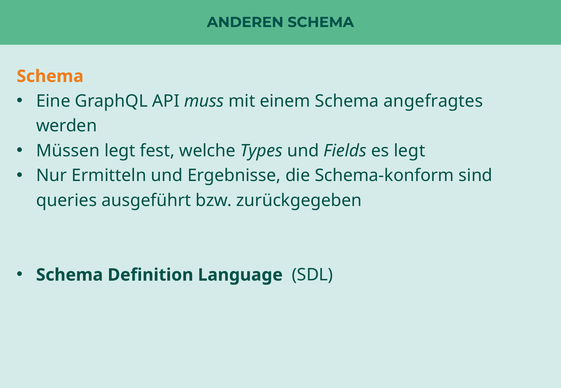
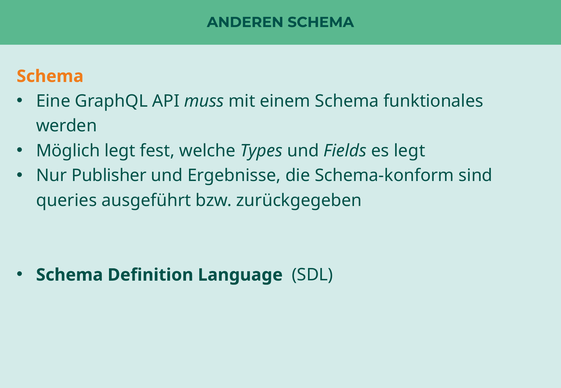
angefragtes: angefragtes -> funktionales
Müssen: Müssen -> Möglich
Ermitteln: Ermitteln -> Publisher
